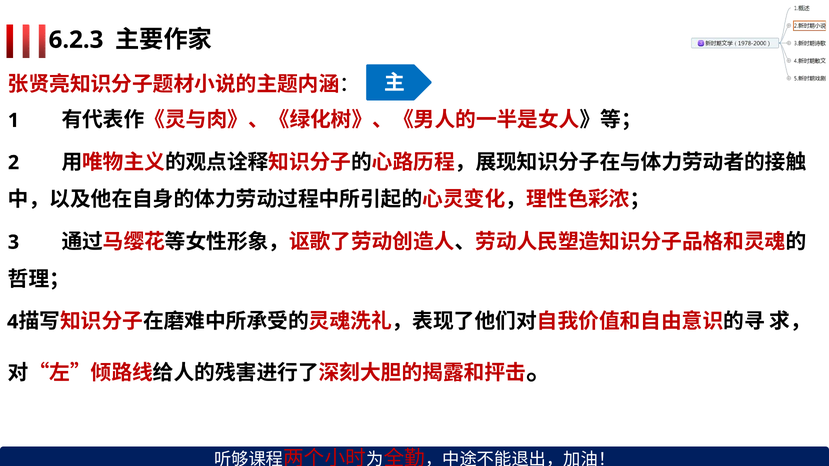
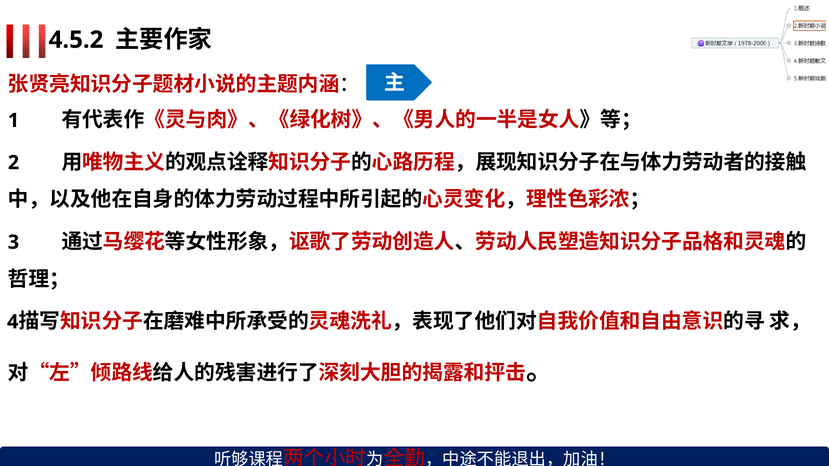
6.2.3: 6.2.3 -> 4.5.2
